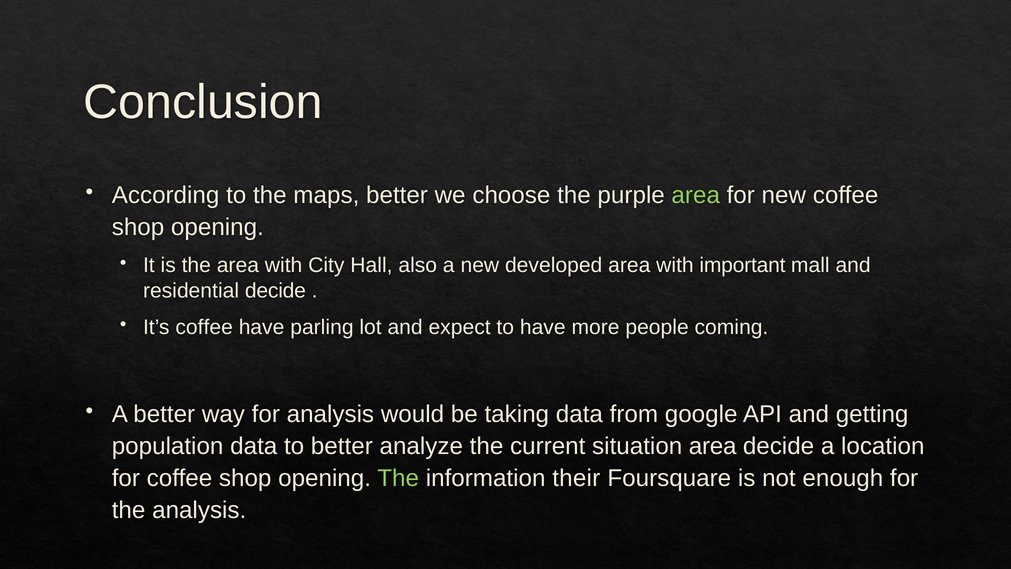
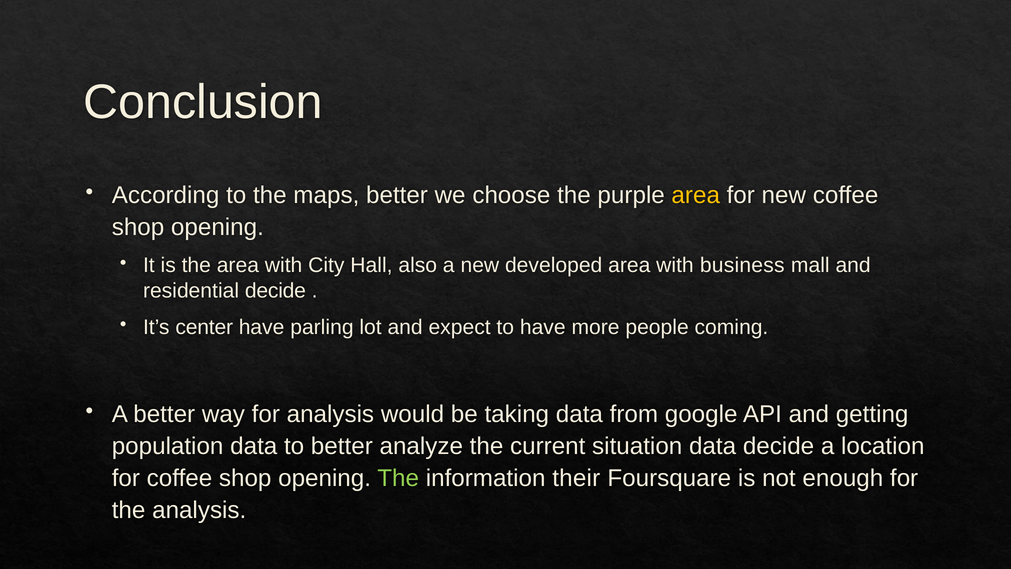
area at (696, 195) colour: light green -> yellow
important: important -> business
It’s coffee: coffee -> center
situation area: area -> data
